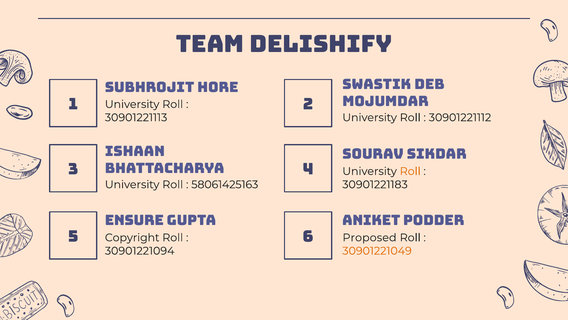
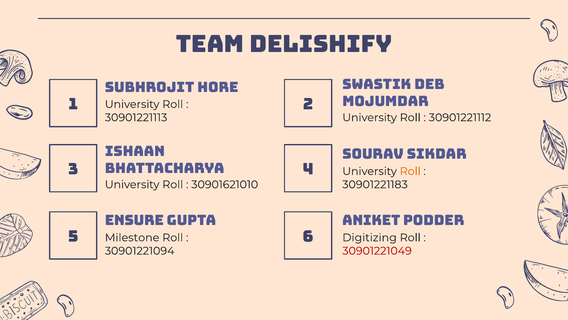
58061425163: 58061425163 -> 30901621010
Copyright: Copyright -> Milestone
Proposed: Proposed -> Digitizing
30901221049 colour: orange -> red
